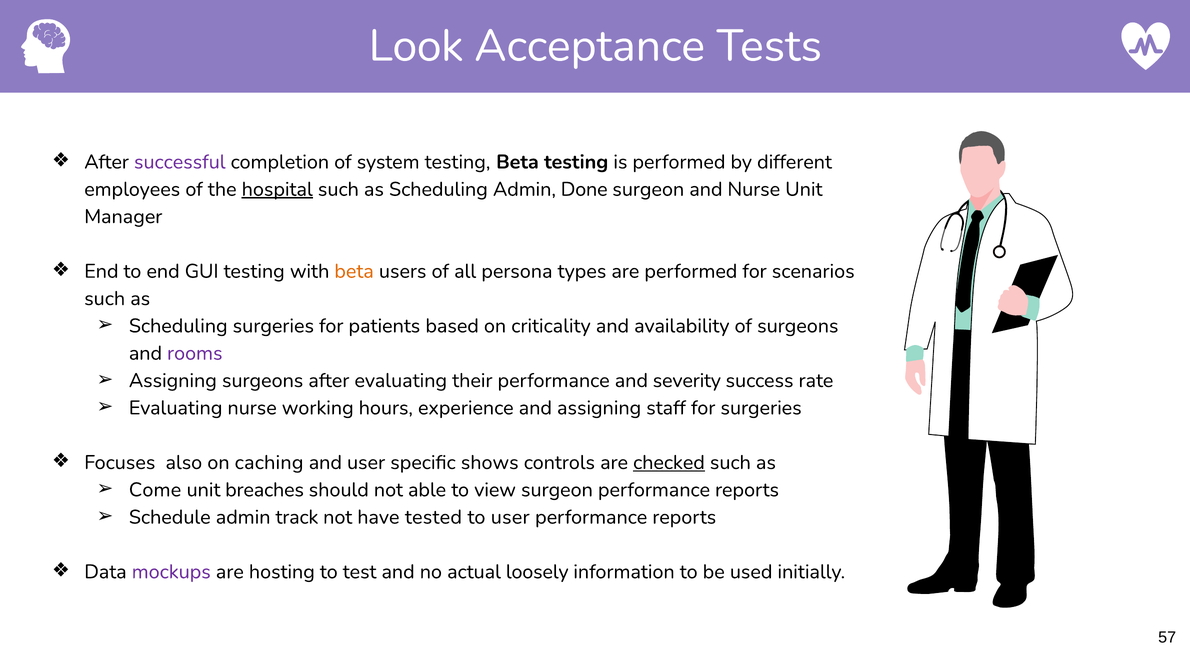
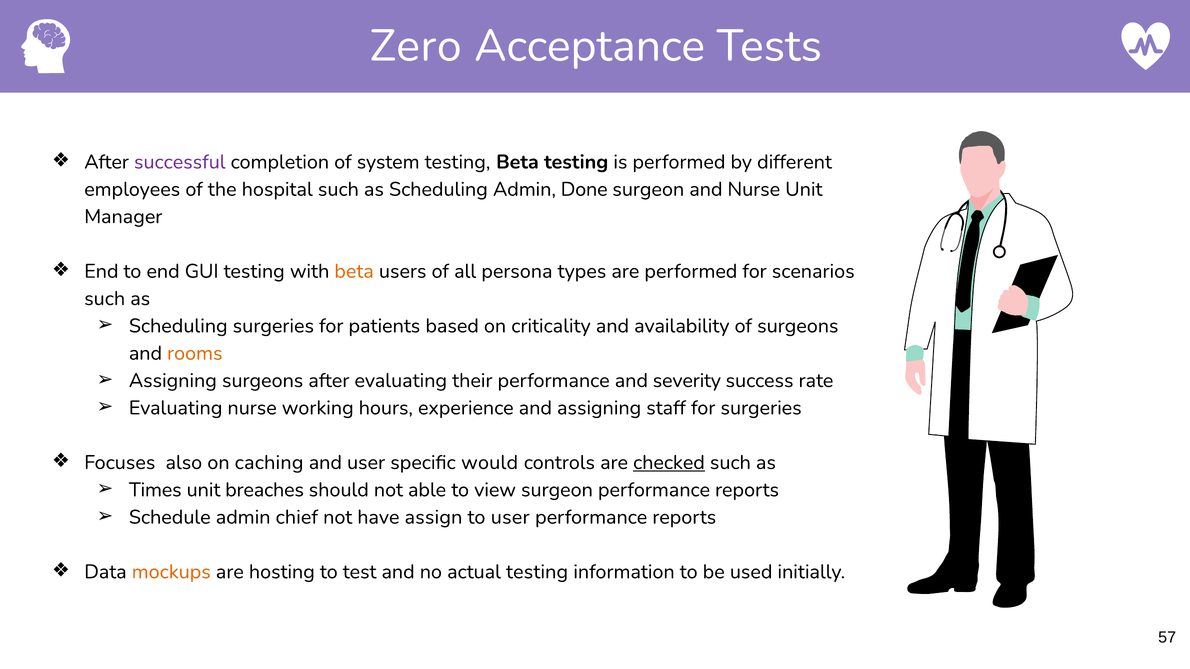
Look: Look -> Zero
hospital underline: present -> none
rooms colour: purple -> orange
shows: shows -> would
Come: Come -> Times
track: track -> chief
tested: tested -> assign
mockups colour: purple -> orange
actual loosely: loosely -> testing
